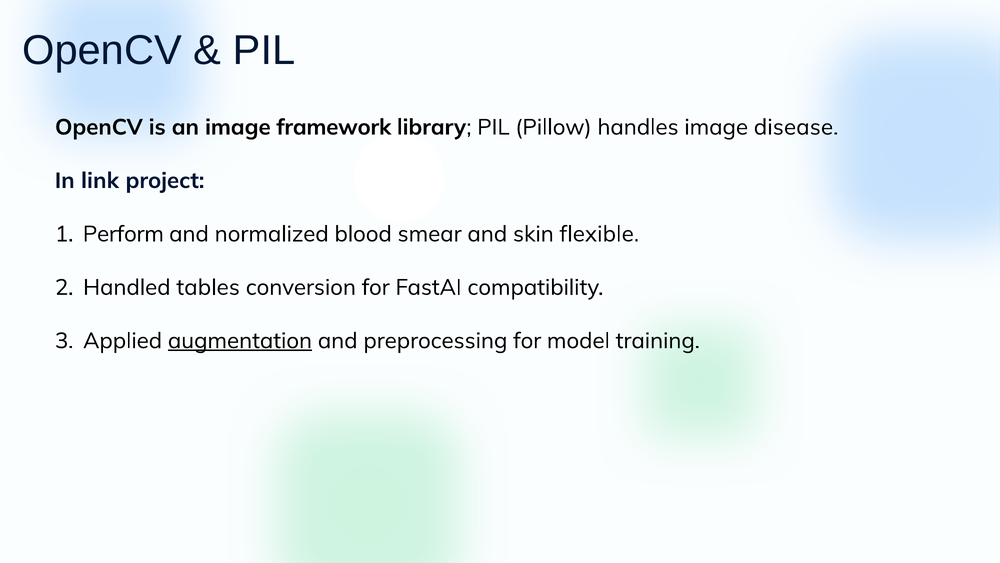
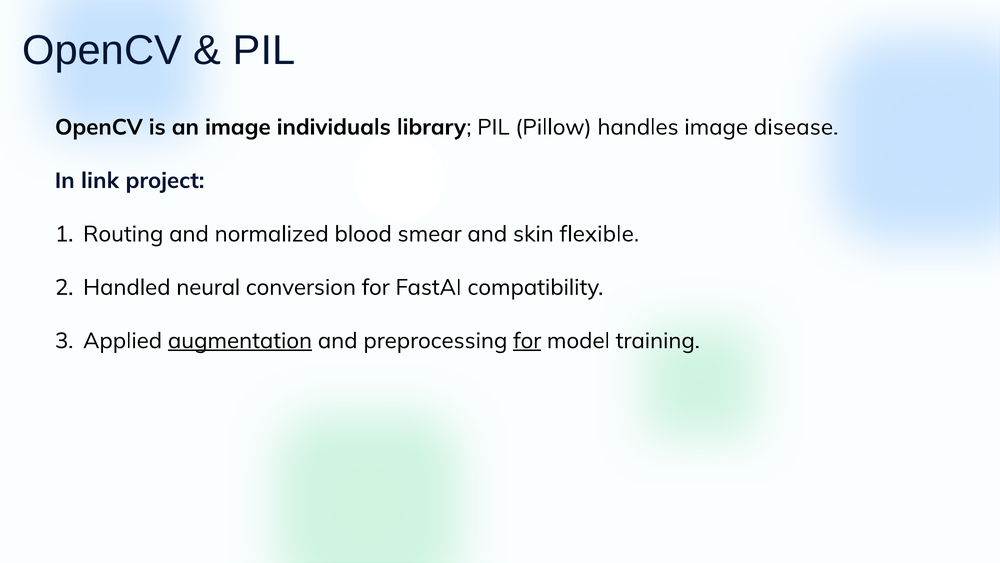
framework: framework -> individuals
Perform: Perform -> Routing
tables: tables -> neural
for at (527, 341) underline: none -> present
